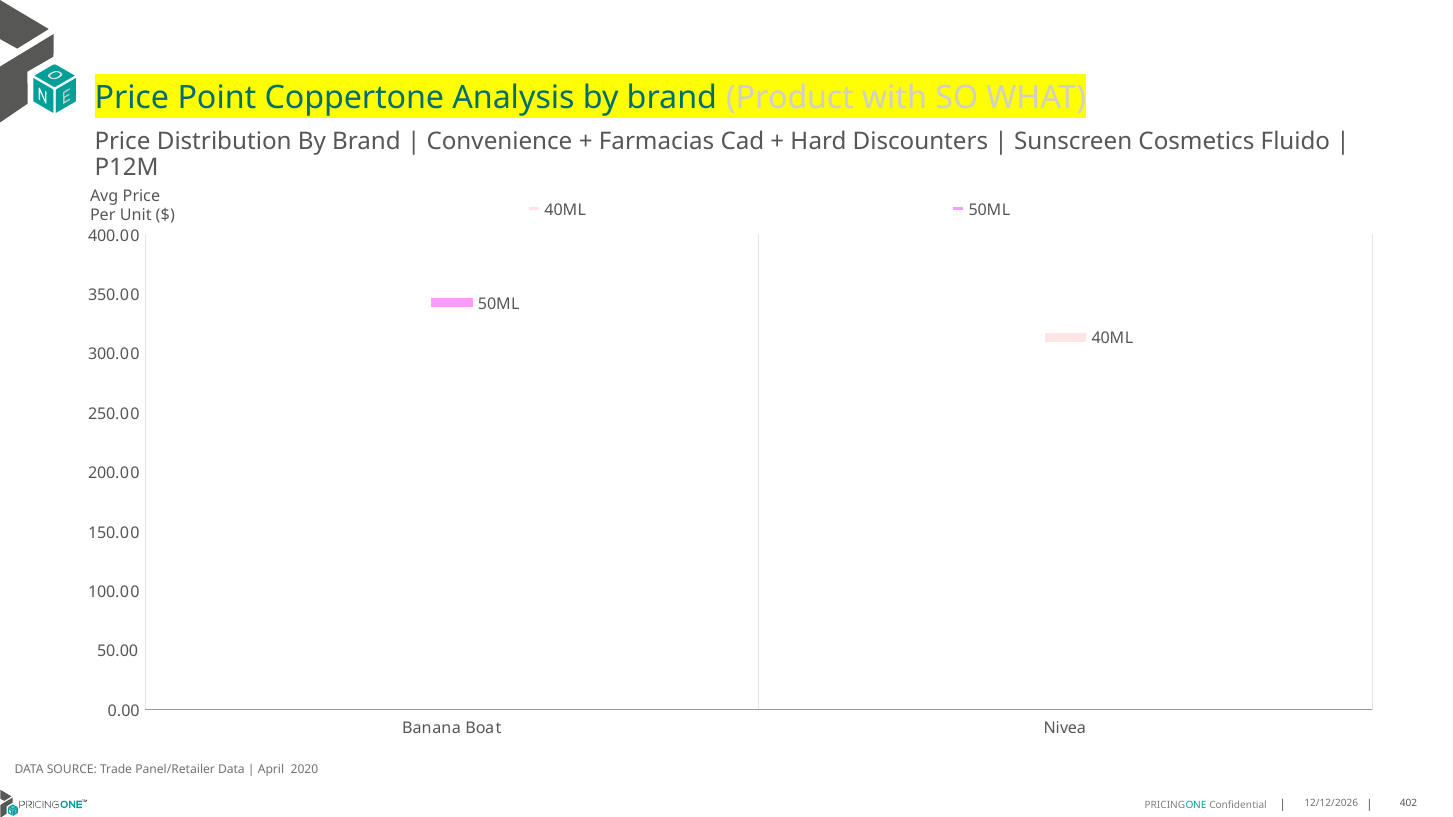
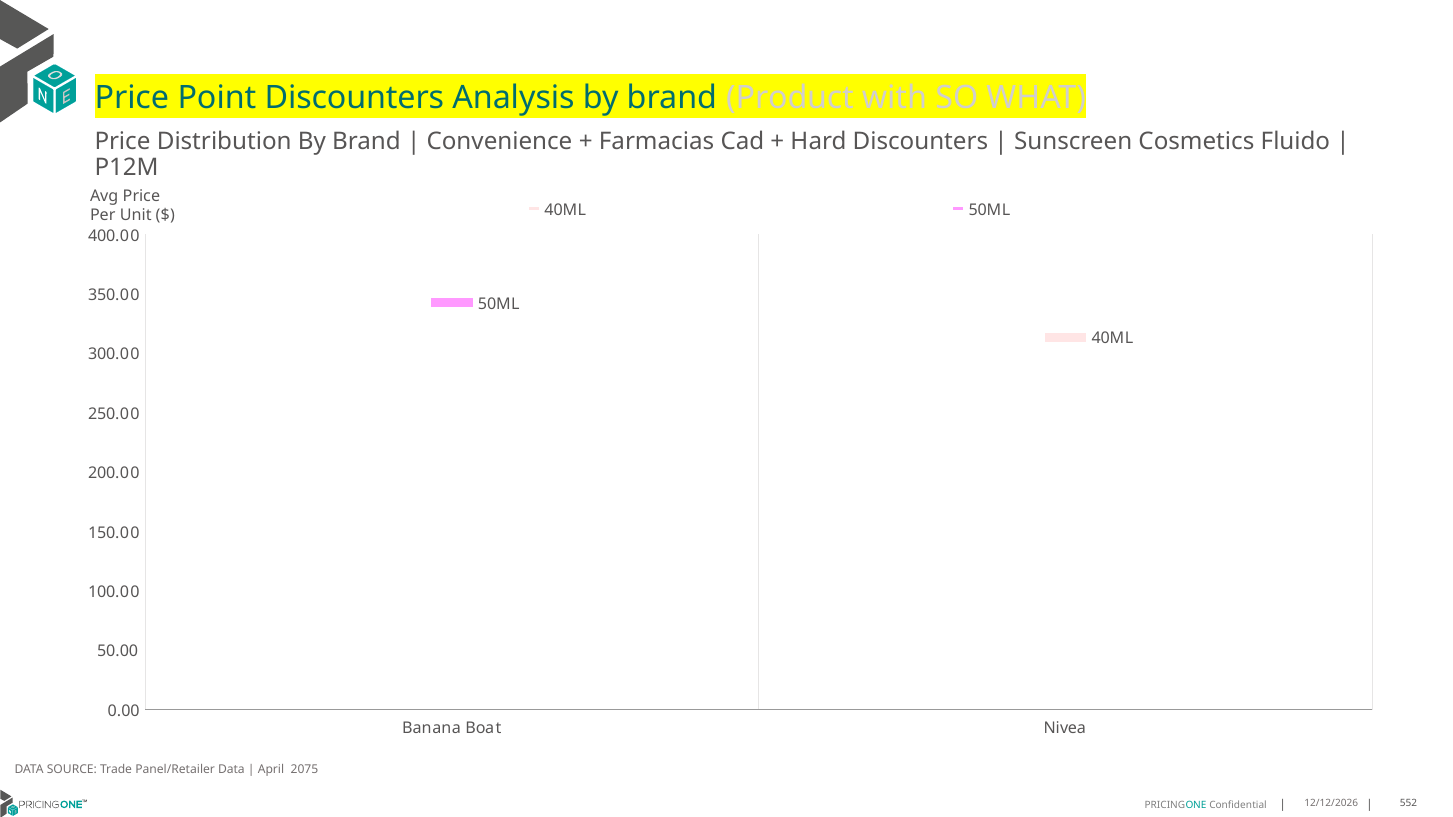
Point Coppertone: Coppertone -> Discounters
2020: 2020 -> 2075
402: 402 -> 552
